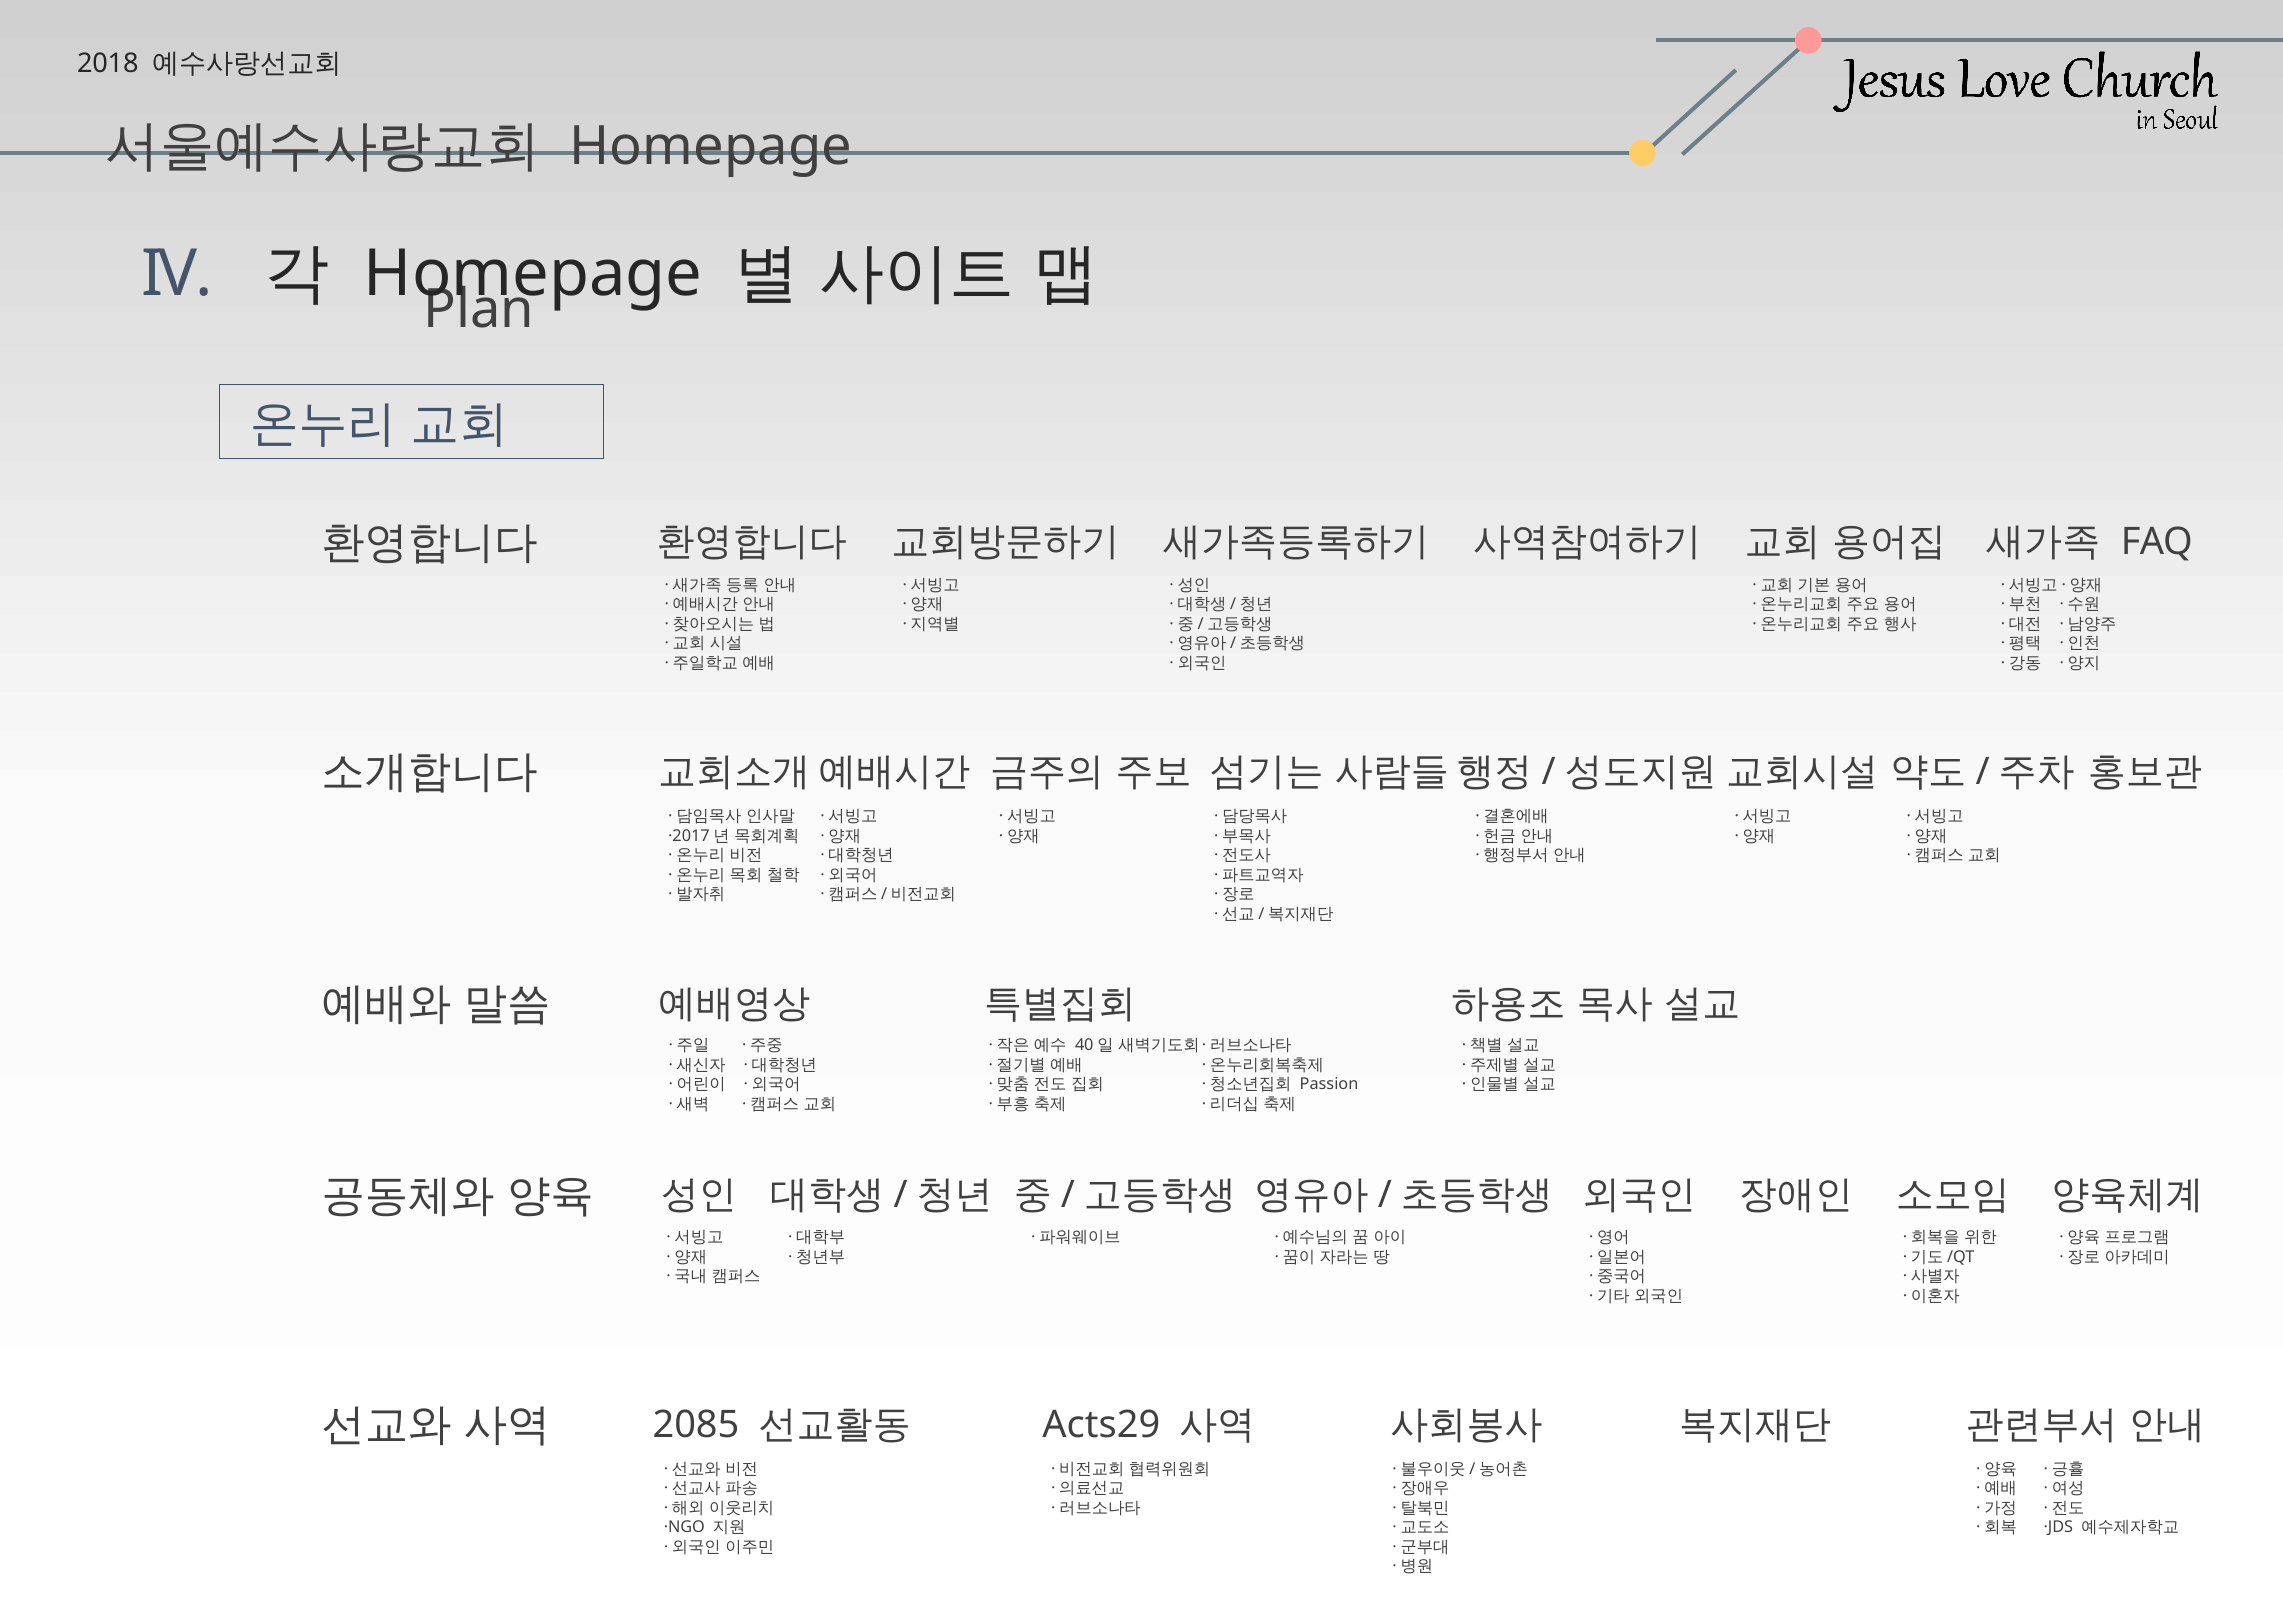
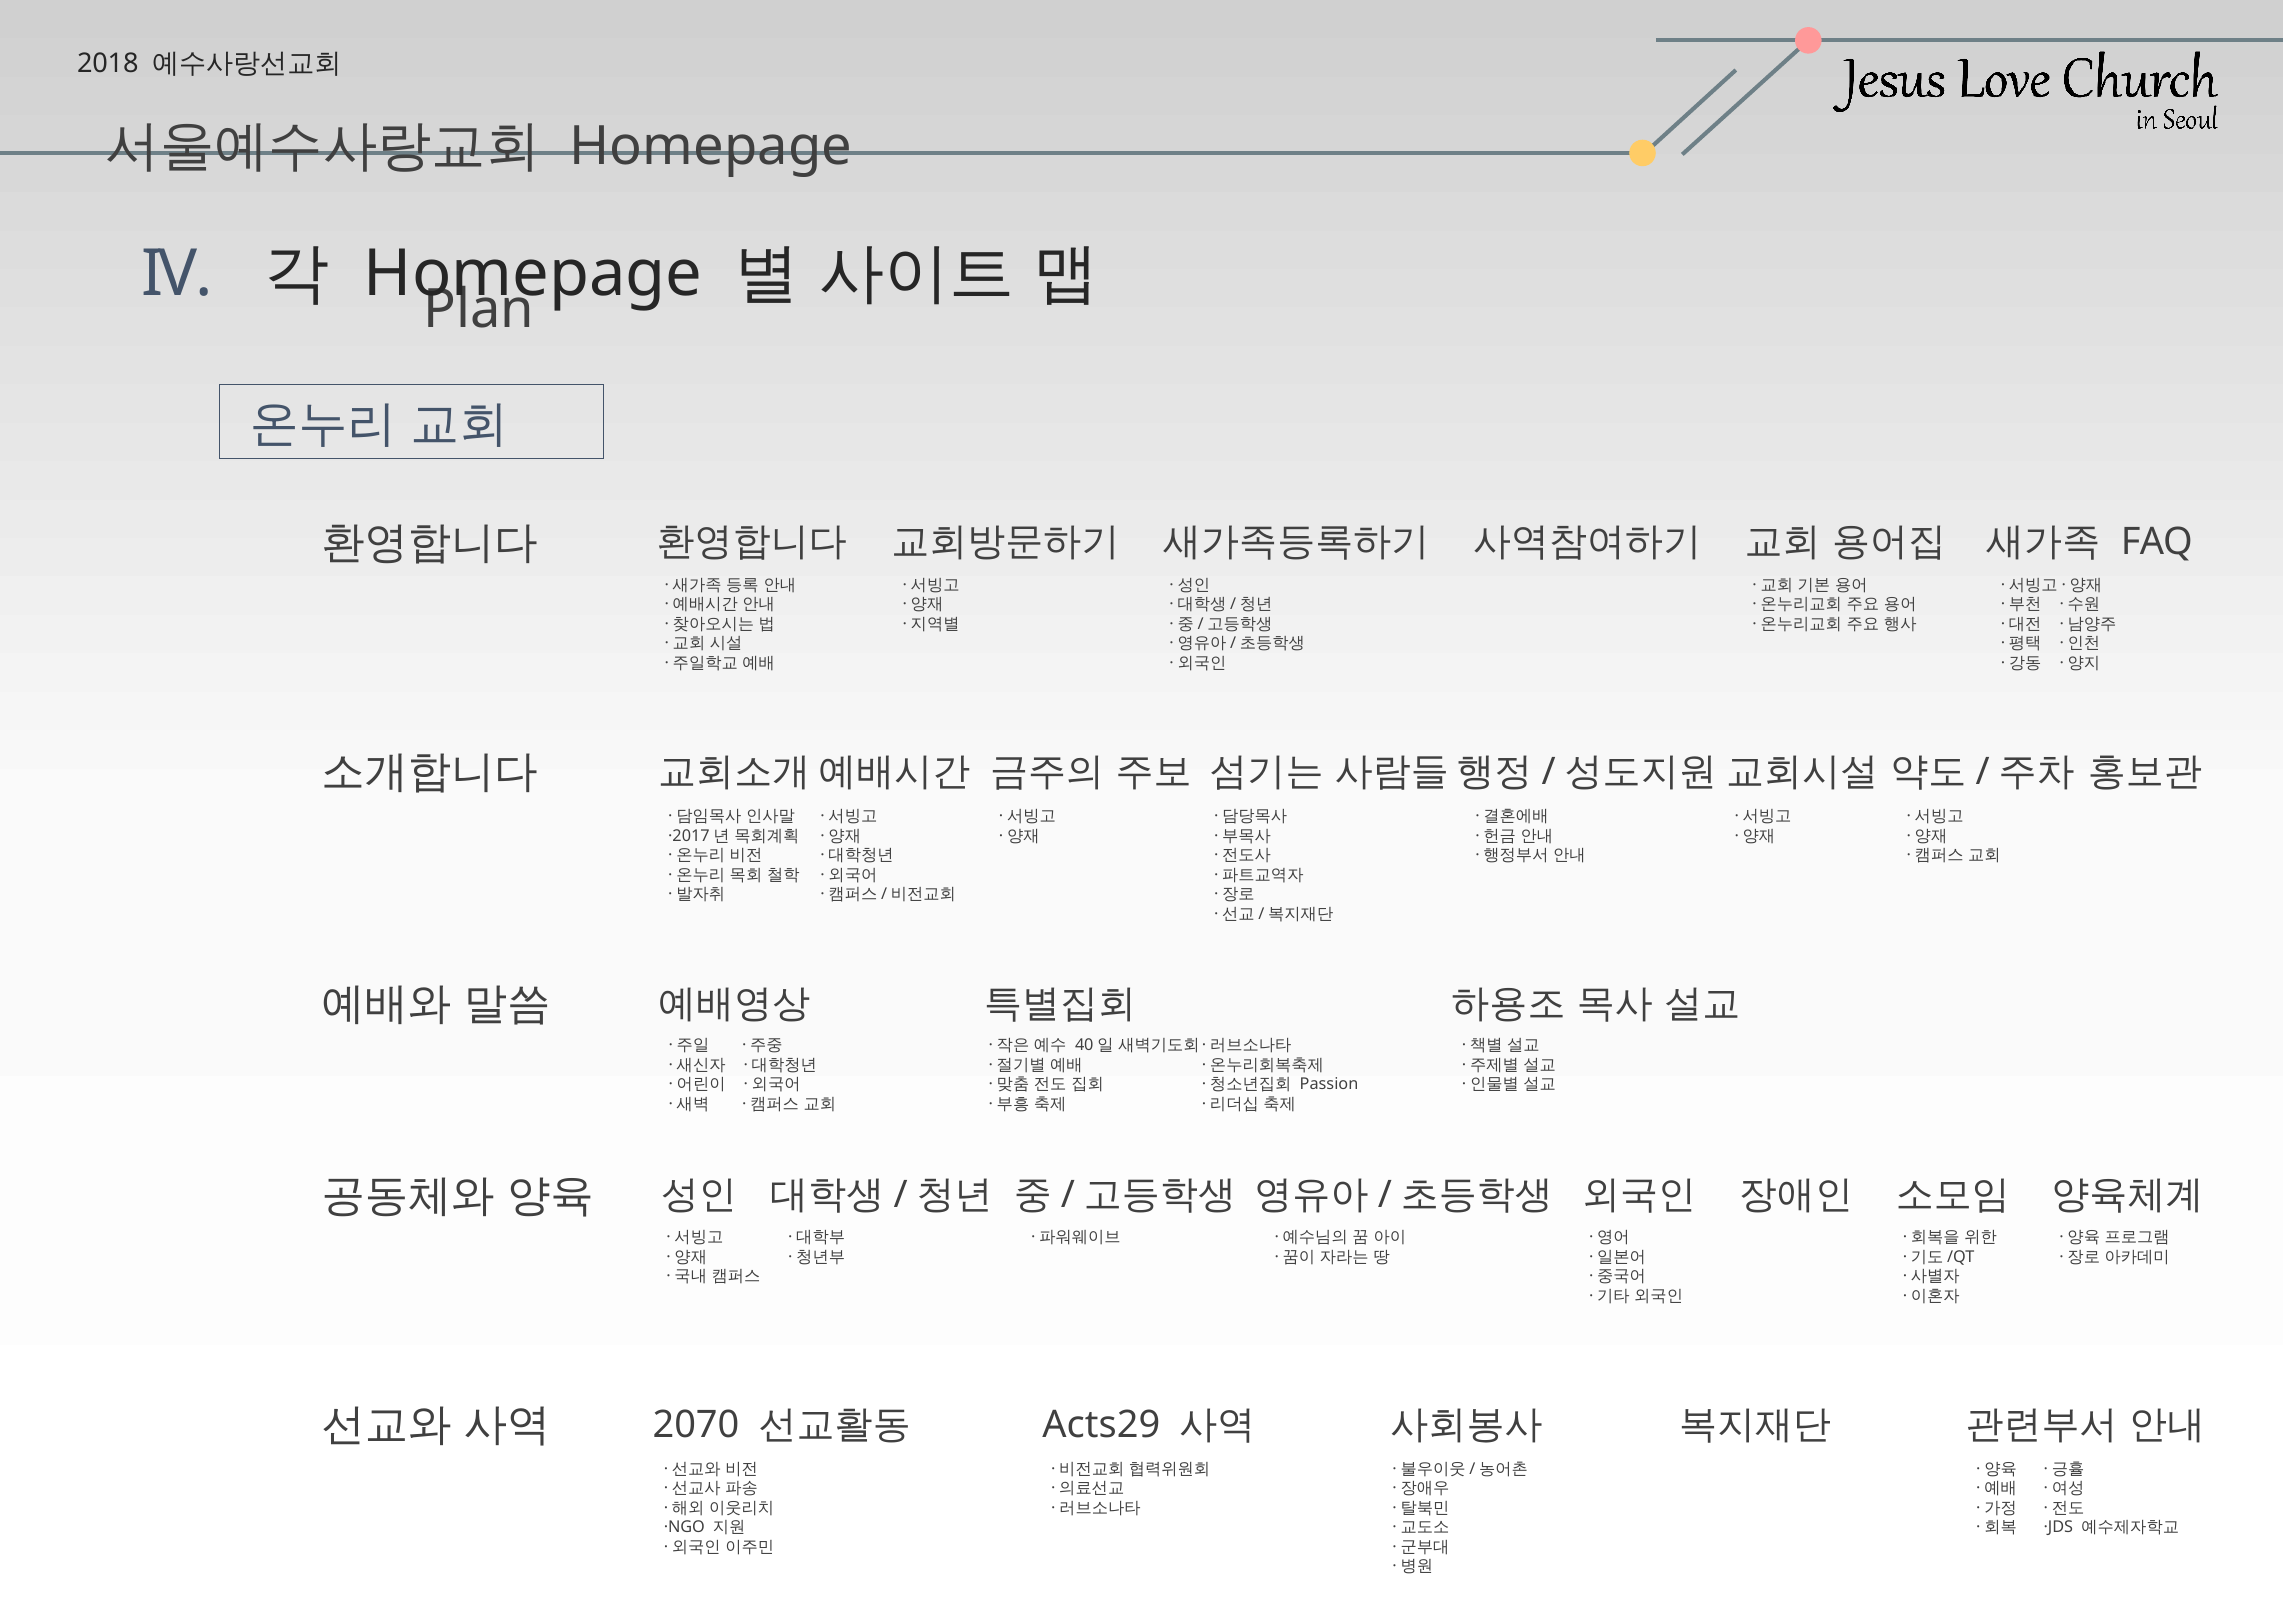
2085: 2085 -> 2070
